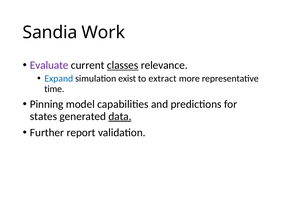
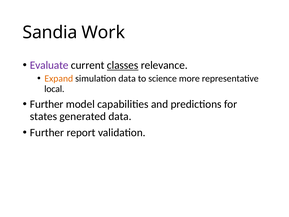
Expand colour: blue -> orange
simulation exist: exist -> data
extract: extract -> science
time: time -> local
Pinning at (47, 104): Pinning -> Further
data at (120, 116) underline: present -> none
